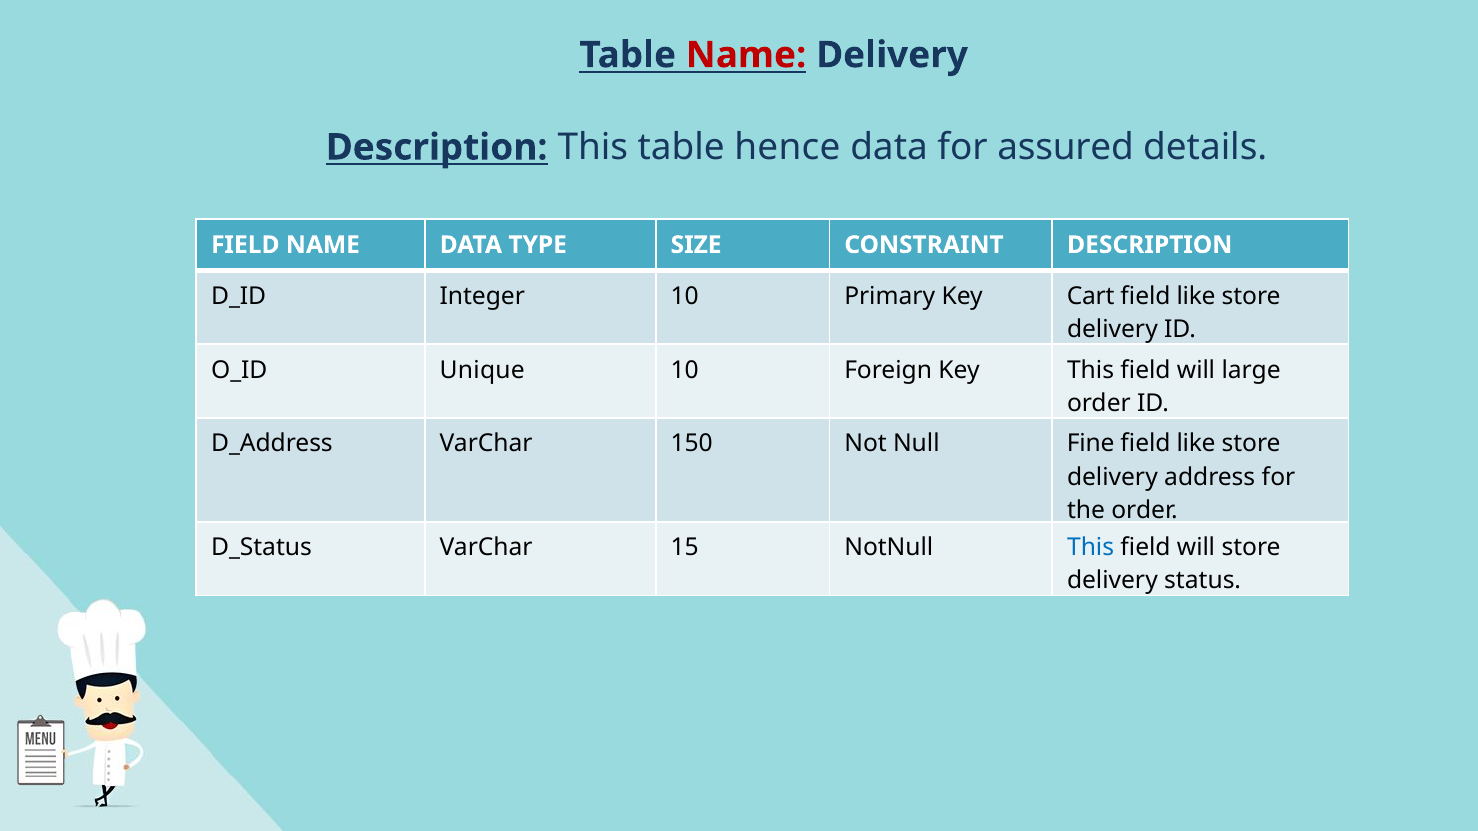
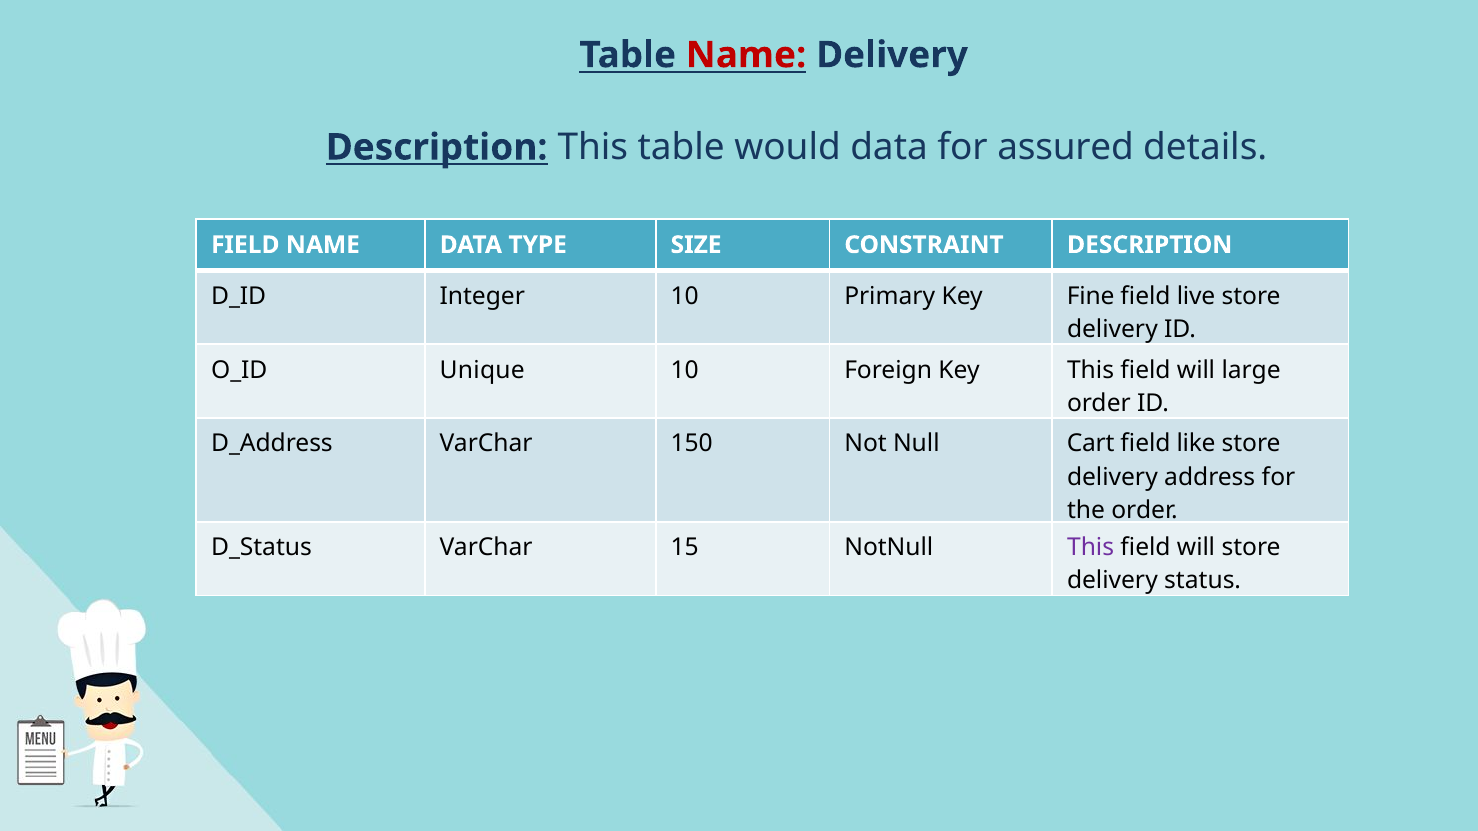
hence: hence -> would
Cart: Cart -> Fine
like at (1196, 296): like -> live
Fine: Fine -> Cart
This at (1091, 548) colour: blue -> purple
